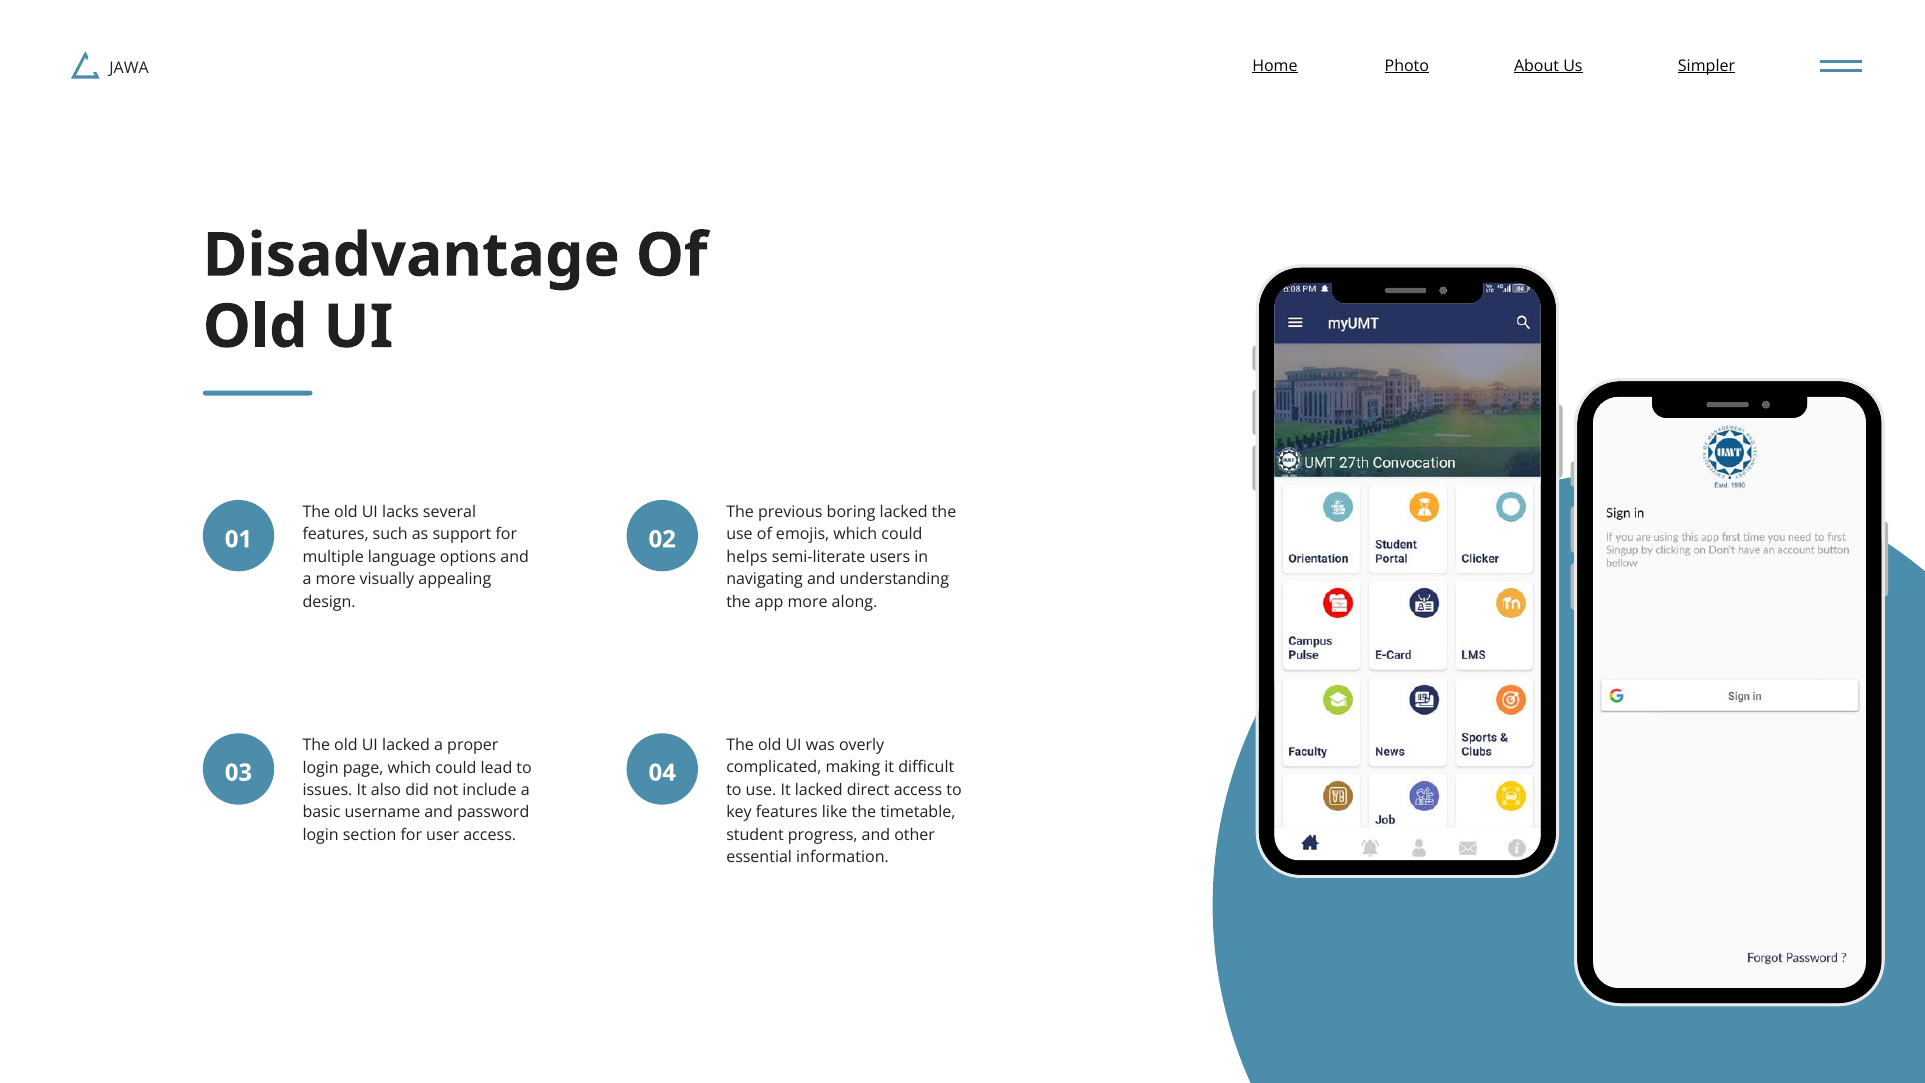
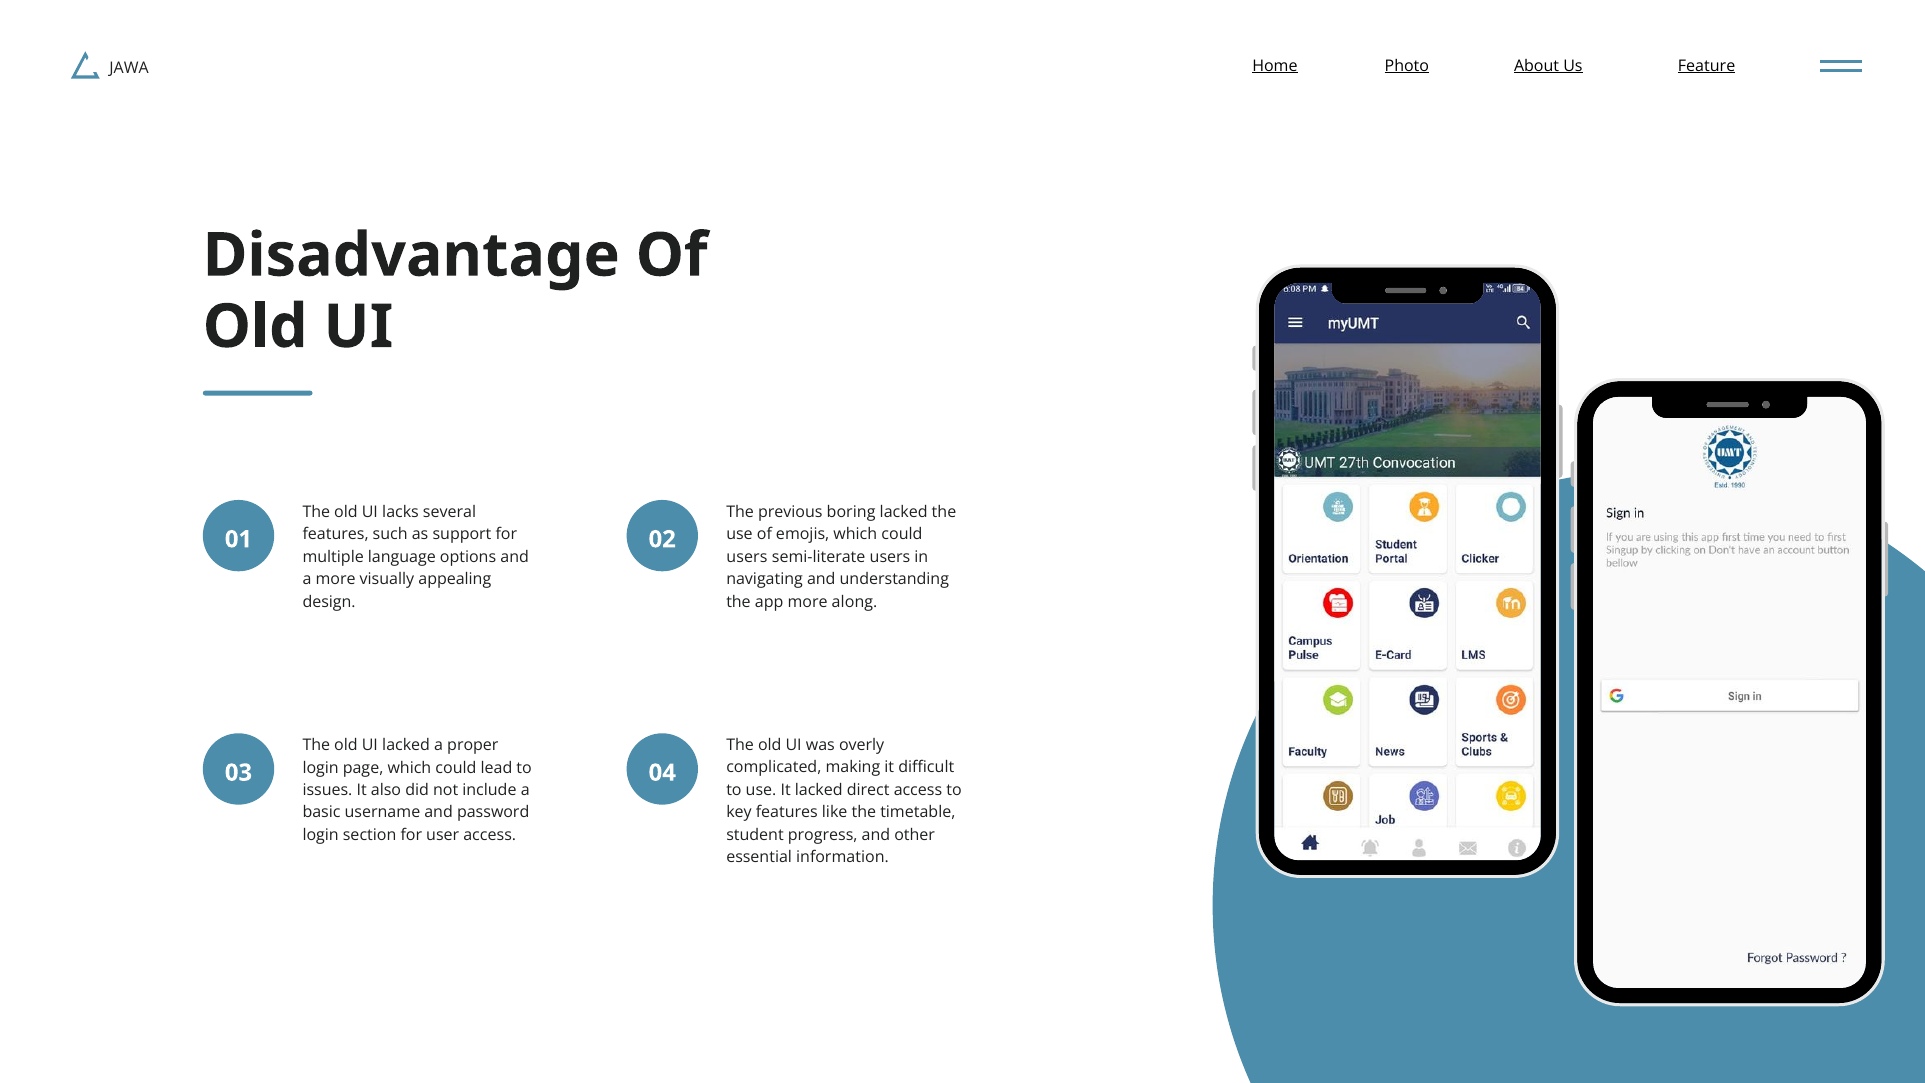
Simpler: Simpler -> Feature
helps at (747, 557): helps -> users
